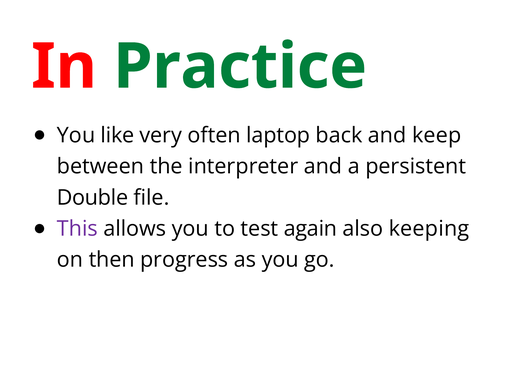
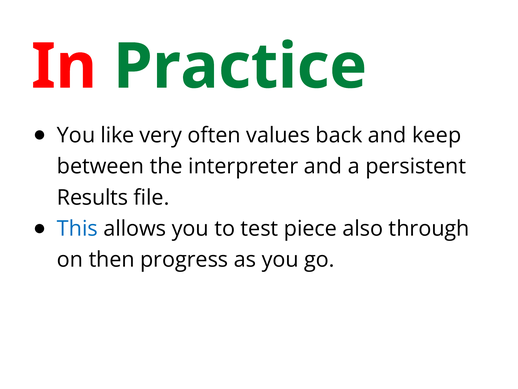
laptop: laptop -> values
Double: Double -> Results
This colour: purple -> blue
again: again -> piece
keeping: keeping -> through
